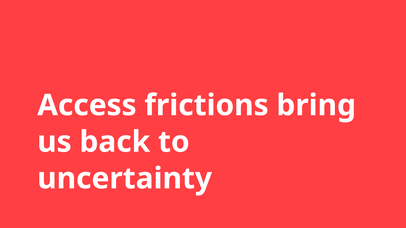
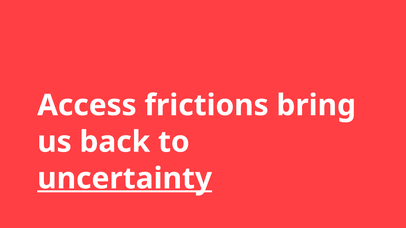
uncertainty underline: none -> present
